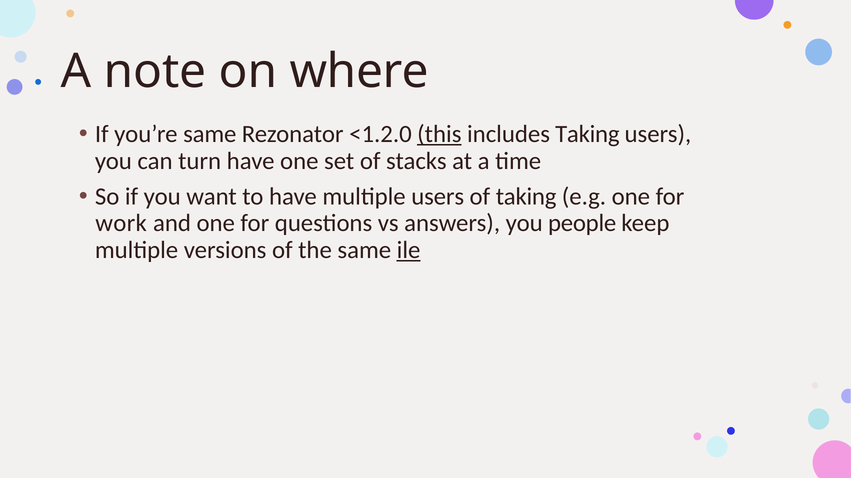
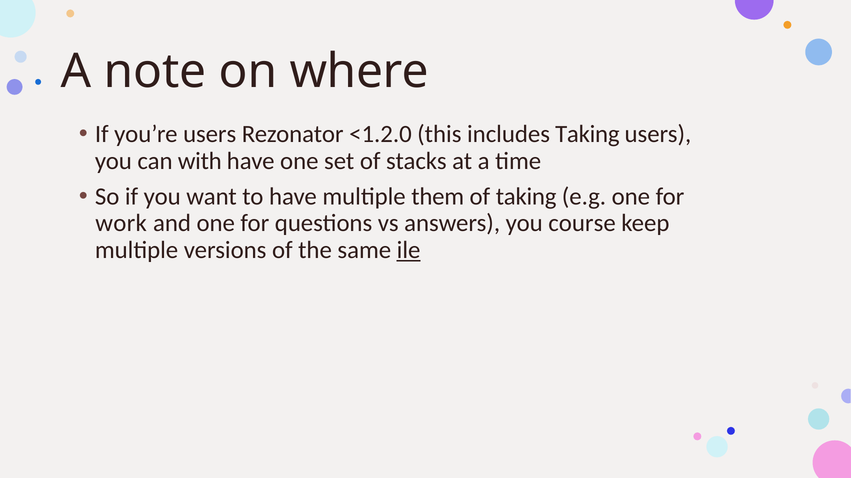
you’re same: same -> users
this underline: present -> none
turn: turn -> with
multiple users: users -> them
people: people -> course
